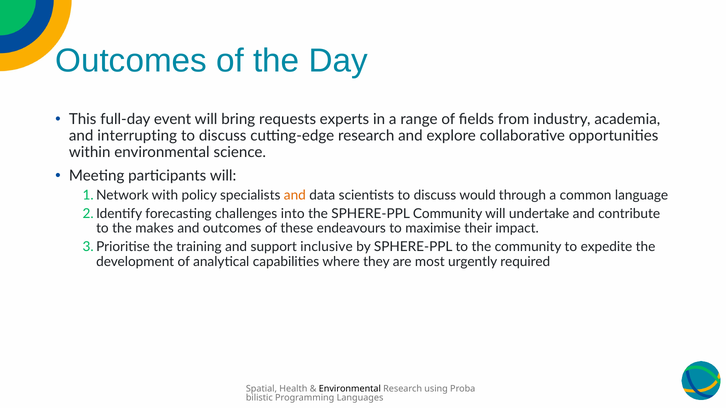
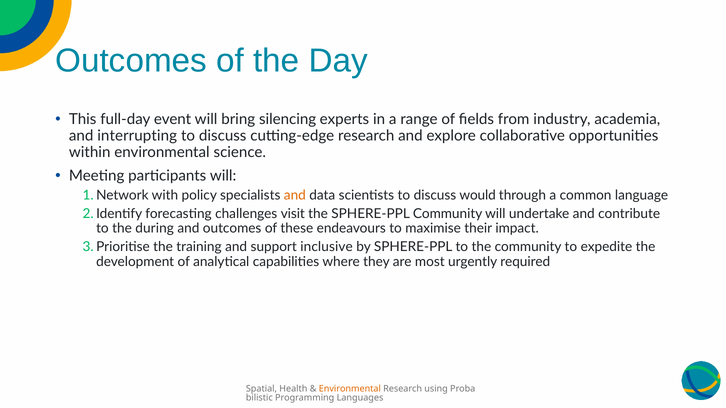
requests: requests -> silencing
into: into -> visit
makes: makes -> during
Environmental at (350, 389) colour: black -> orange
